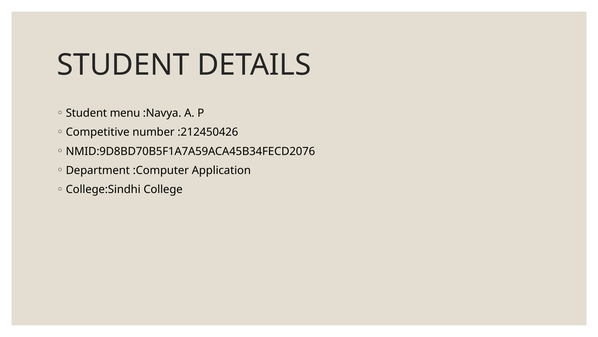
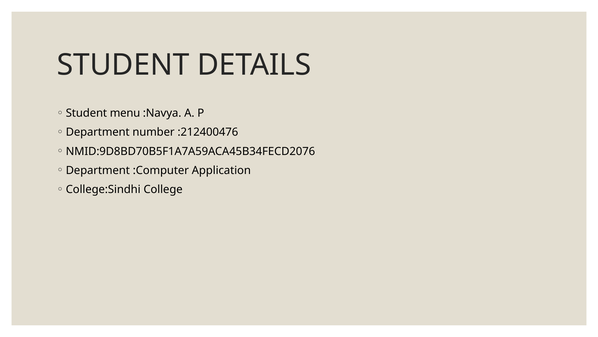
Competitive at (98, 132): Competitive -> Department
:212450426: :212450426 -> :212400476
